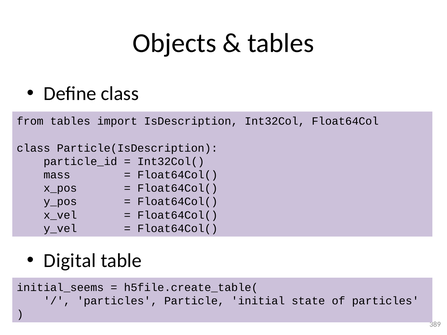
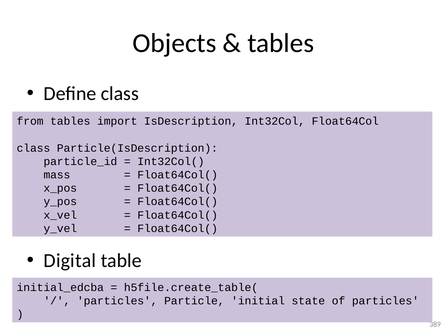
initial_seems: initial_seems -> initial_edcba
